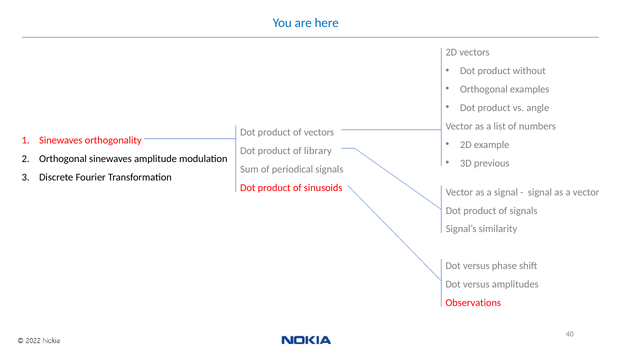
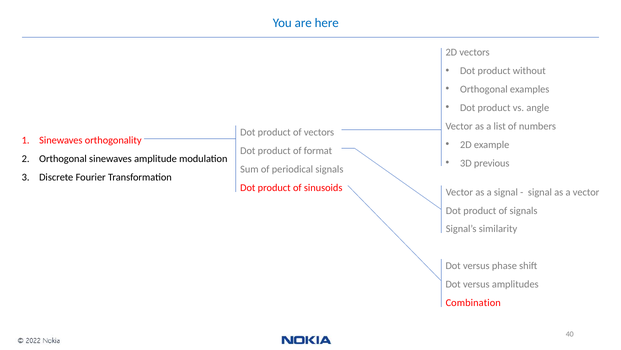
library: library -> format
Observations: Observations -> Combination
